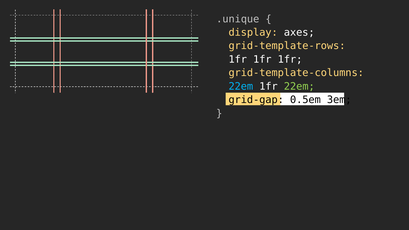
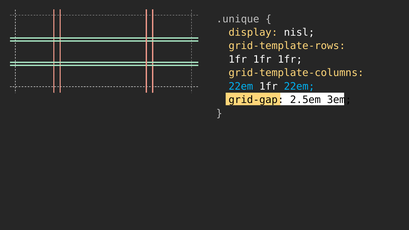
axes: axes -> nisl
22em at (299, 86) colour: light green -> light blue
0.5em: 0.5em -> 2.5em
